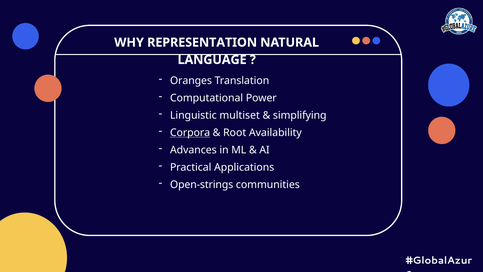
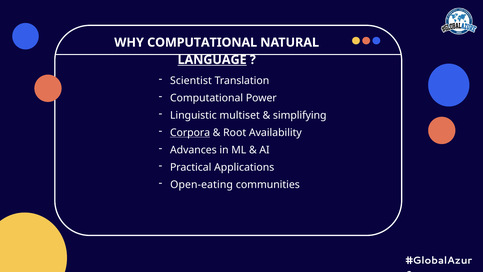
WHY REPRESENTATION: REPRESENTATION -> COMPUTATIONAL
LANGUAGE underline: none -> present
Oranges: Oranges -> Scientist
Open-strings: Open-strings -> Open-eating
